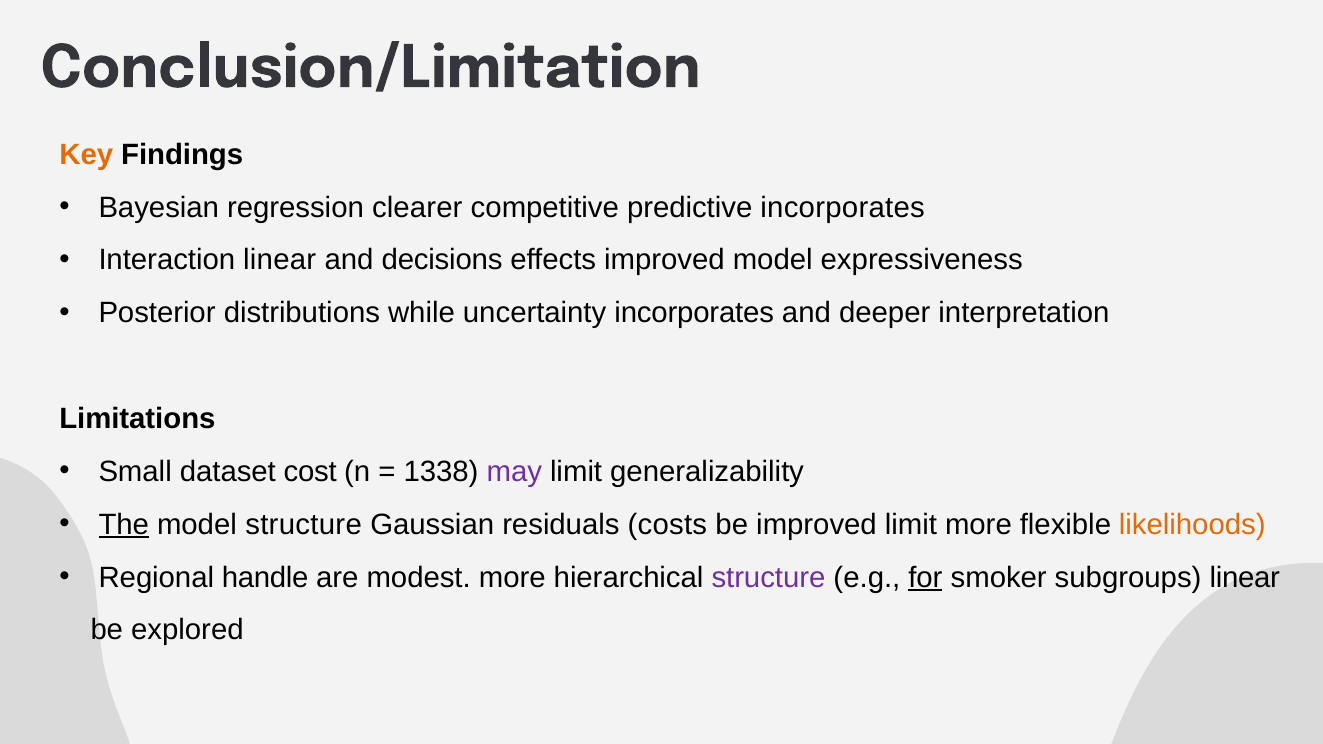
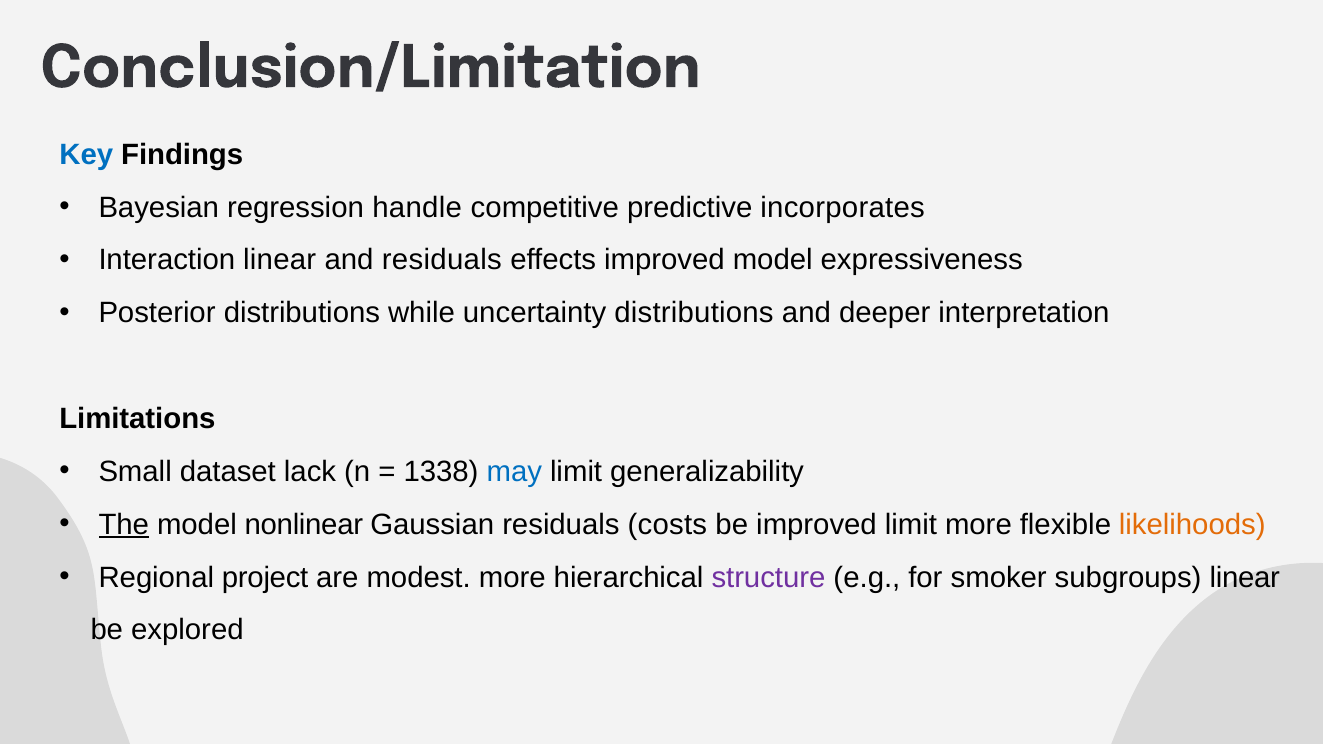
Key colour: orange -> blue
clearer: clearer -> handle
and decisions: decisions -> residuals
uncertainty incorporates: incorporates -> distributions
cost: cost -> lack
may colour: purple -> blue
model structure: structure -> nonlinear
handle: handle -> project
for underline: present -> none
